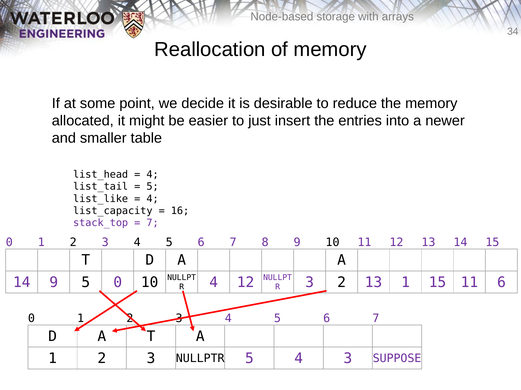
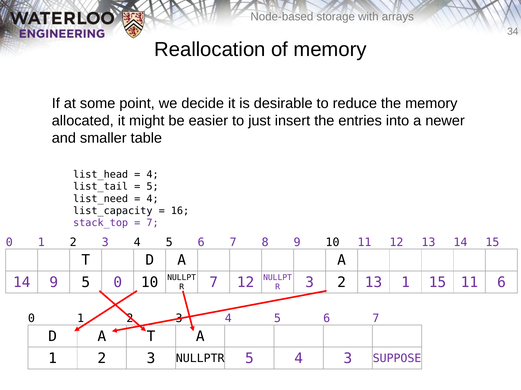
list_like: list_like -> list_need
4 at (214, 283): 4 -> 7
